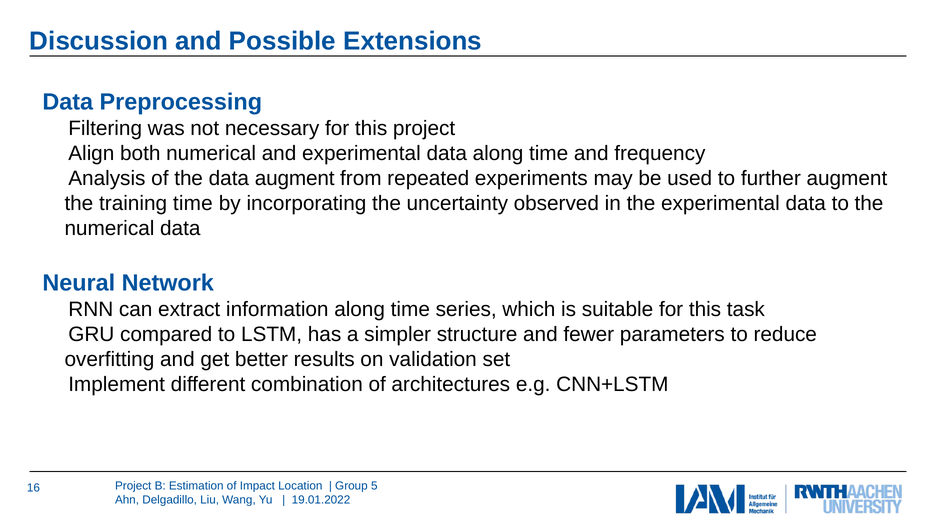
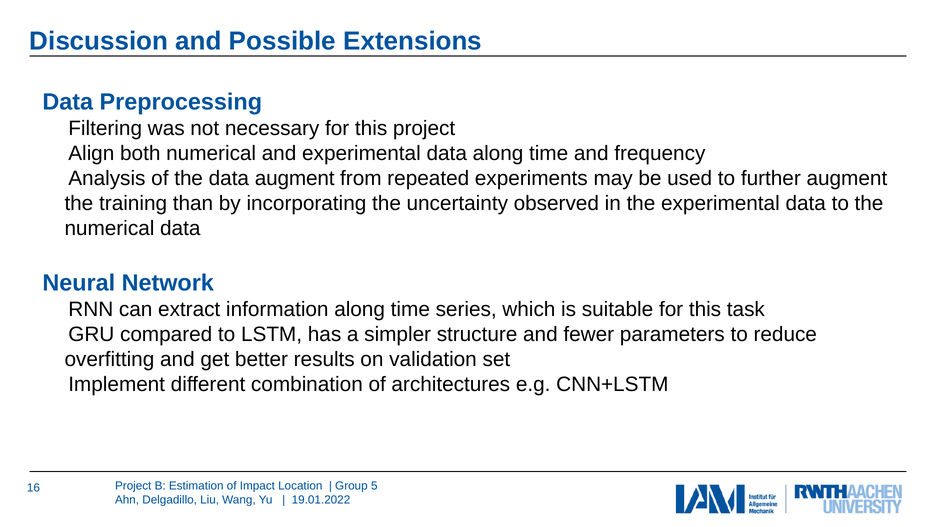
training time: time -> than
